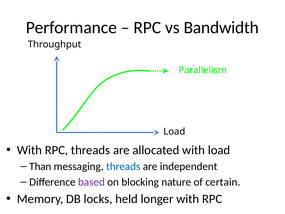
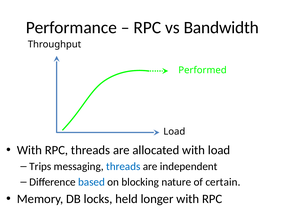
Parallelism: Parallelism -> Performed
Than: Than -> Trips
based colour: purple -> blue
